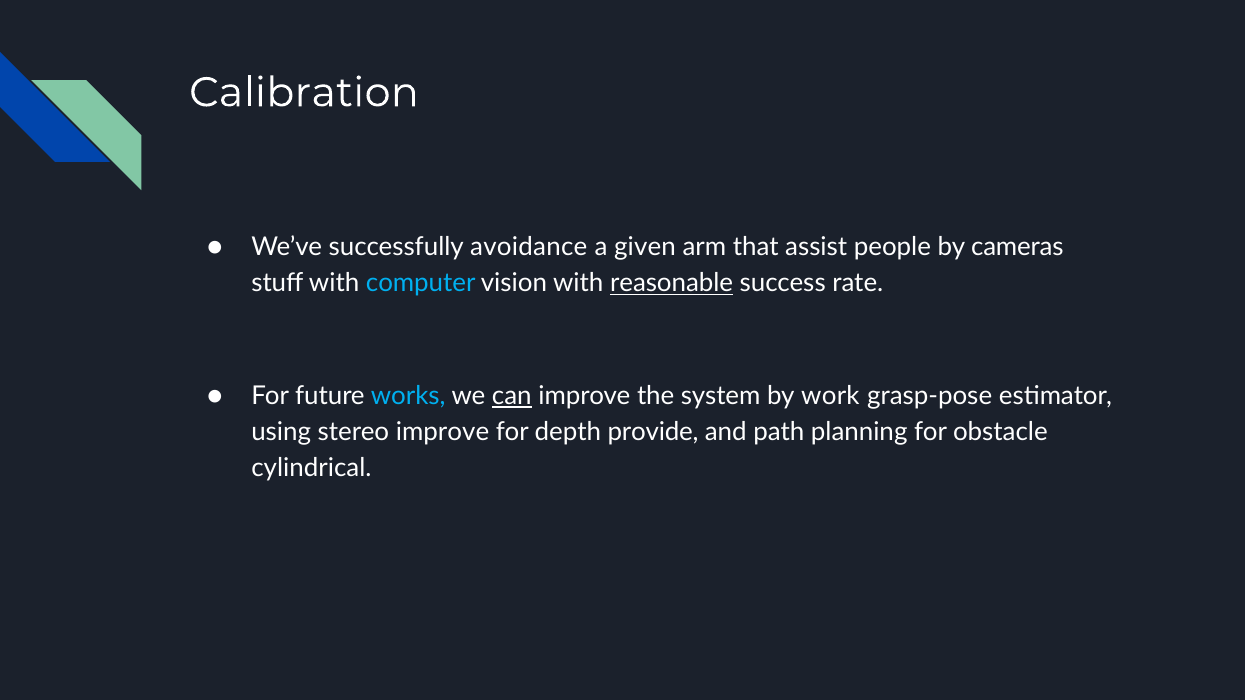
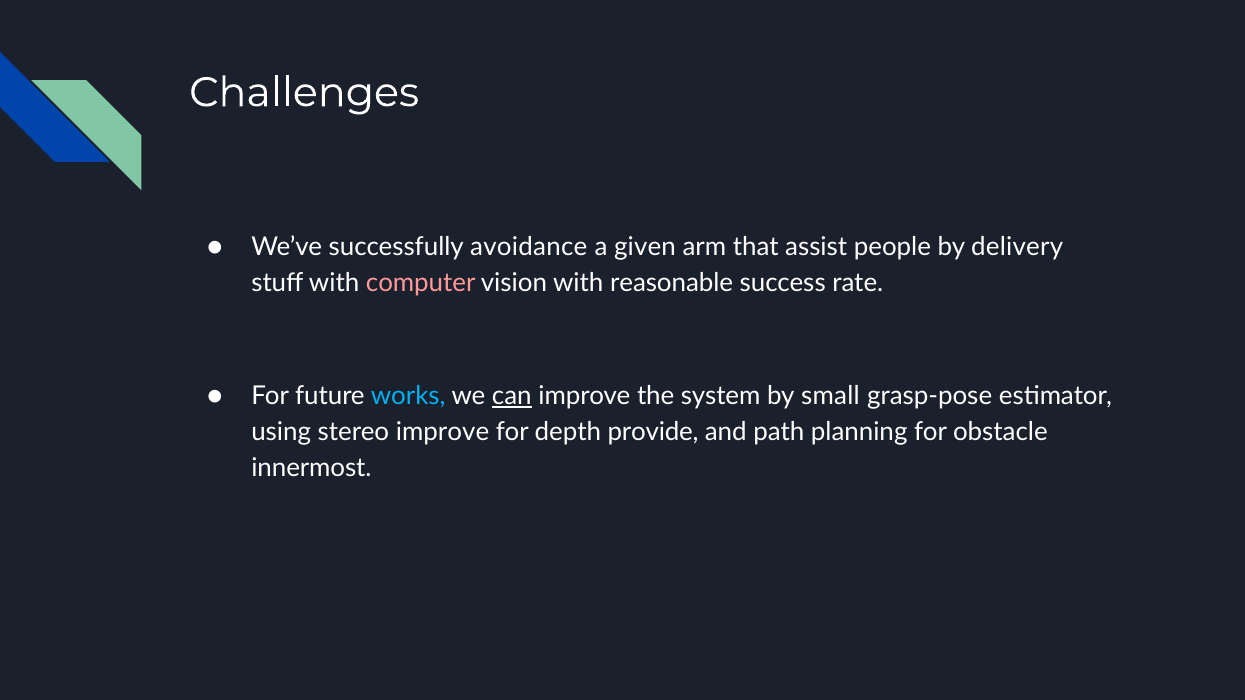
Calibration: Calibration -> Challenges
cameras: cameras -> delivery
computer colour: light blue -> pink
reasonable underline: present -> none
work: work -> small
cylindrical: cylindrical -> innermost
